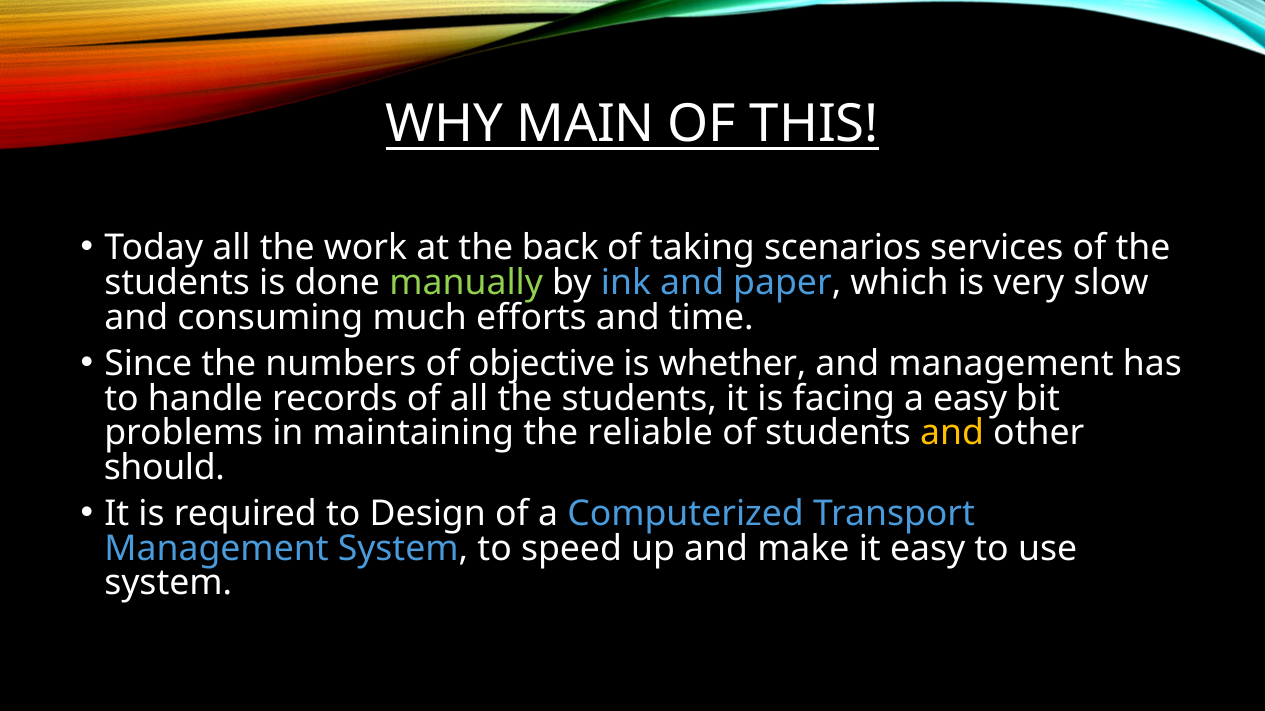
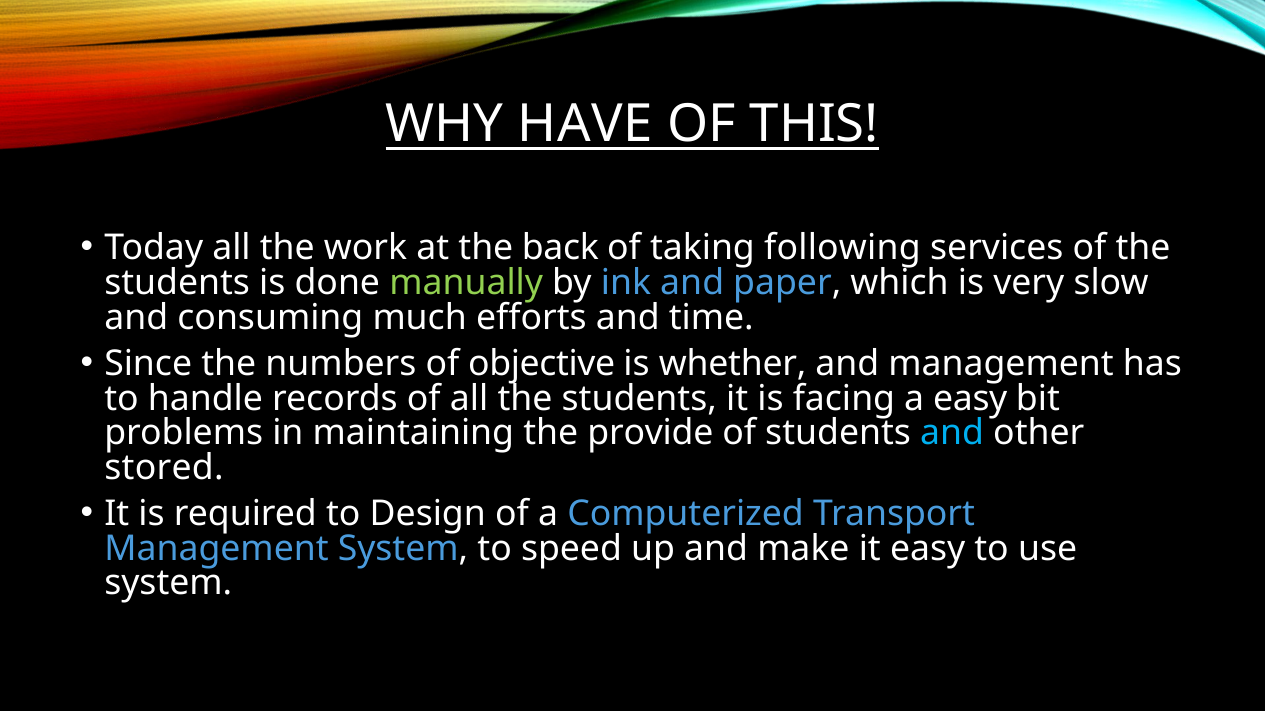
MAIN: MAIN -> HAVE
scenarios: scenarios -> following
reliable: reliable -> provide
and at (952, 433) colour: yellow -> light blue
should: should -> stored
